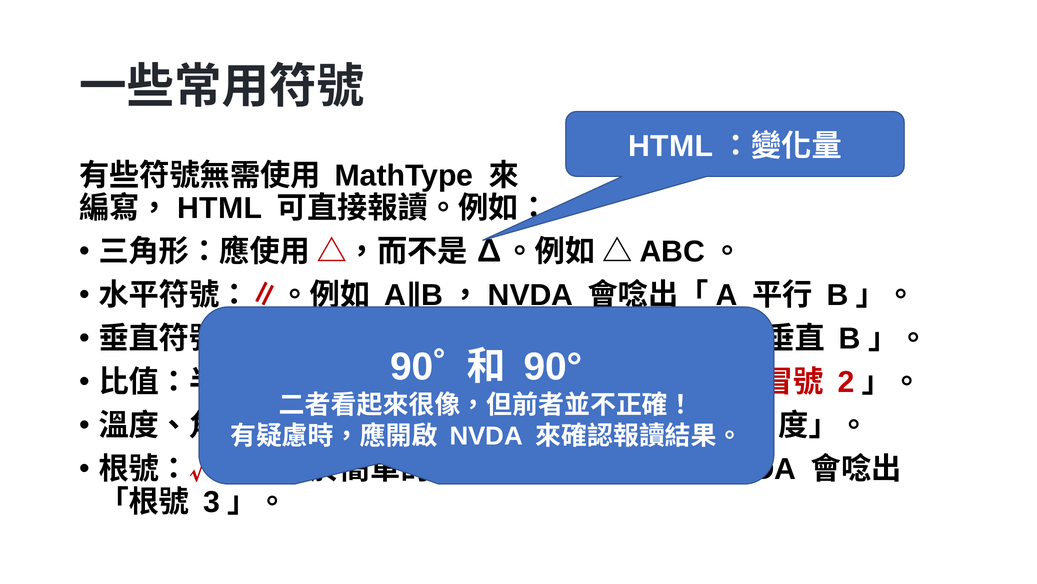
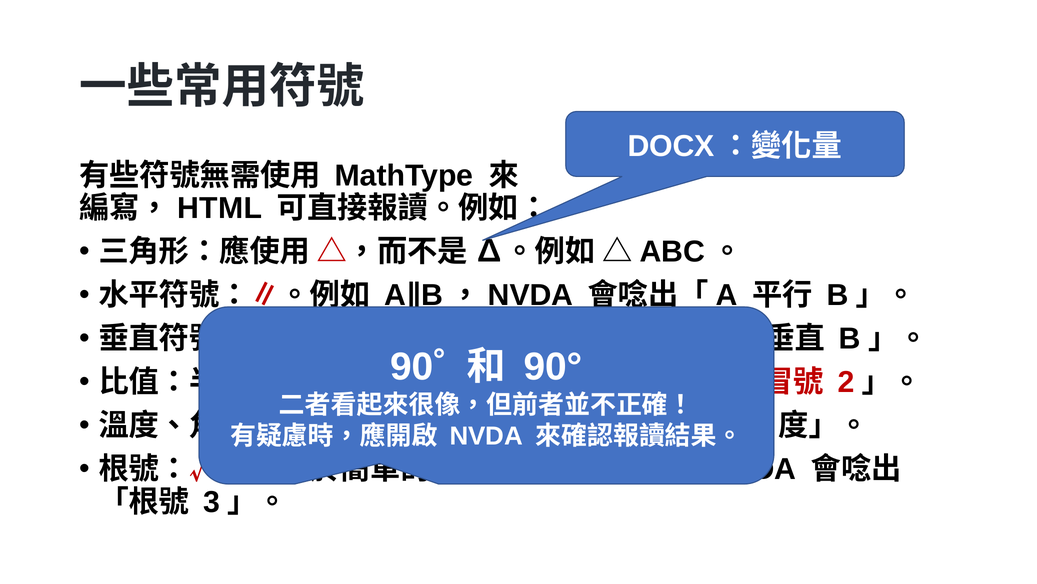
HTML at (671, 146): HTML -> DOCX
